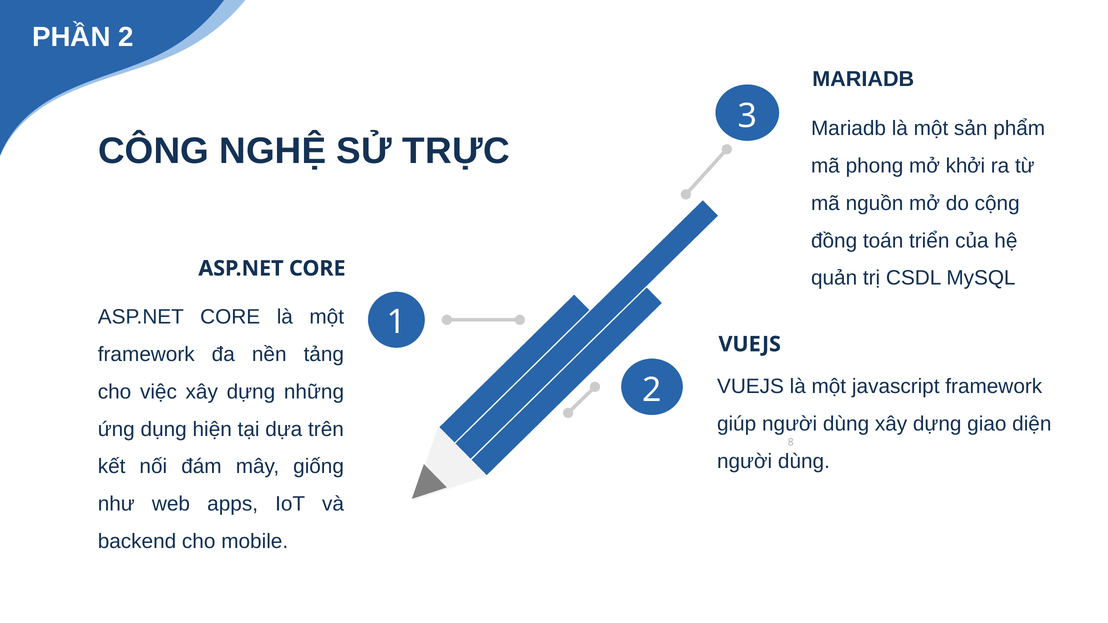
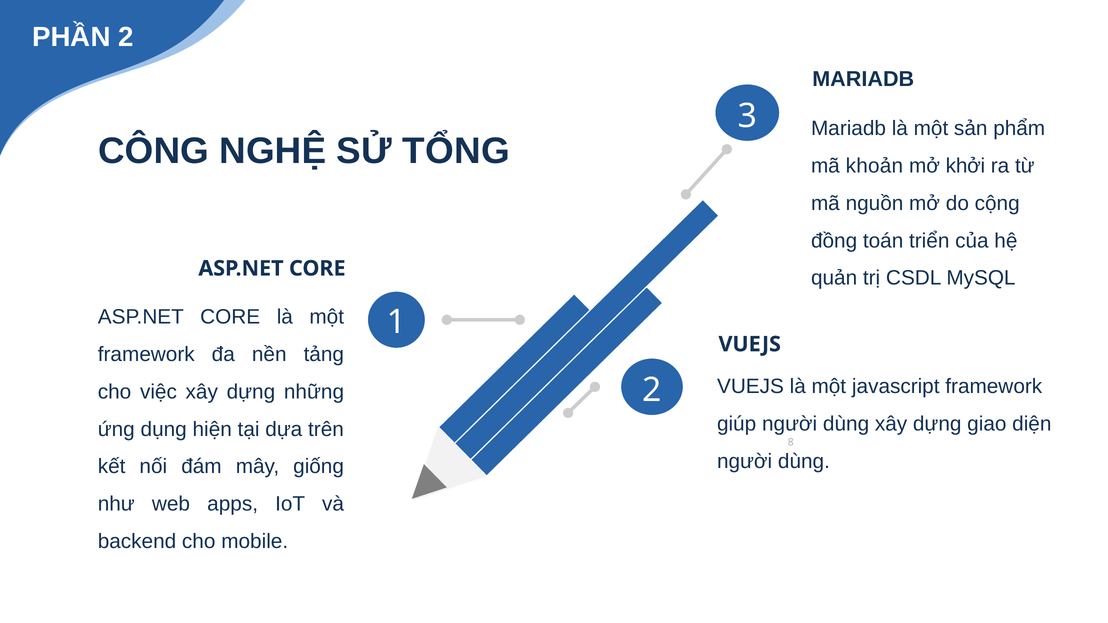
TRỰC: TRỰC -> TỔNG
phong: phong -> khoản
